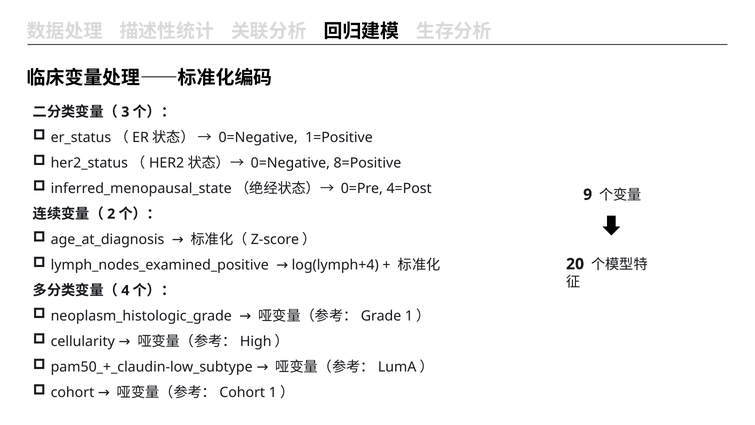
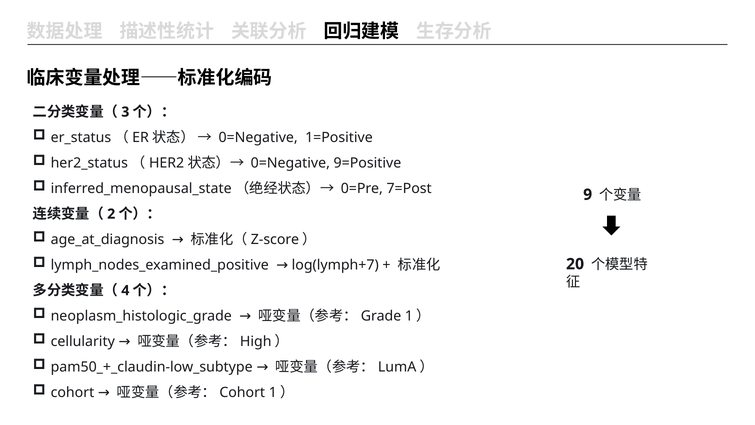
8=Positive: 8=Positive -> 9=Positive
4=Post: 4=Post -> 7=Post
log(lymph+4: log(lymph+4 -> log(lymph+7
